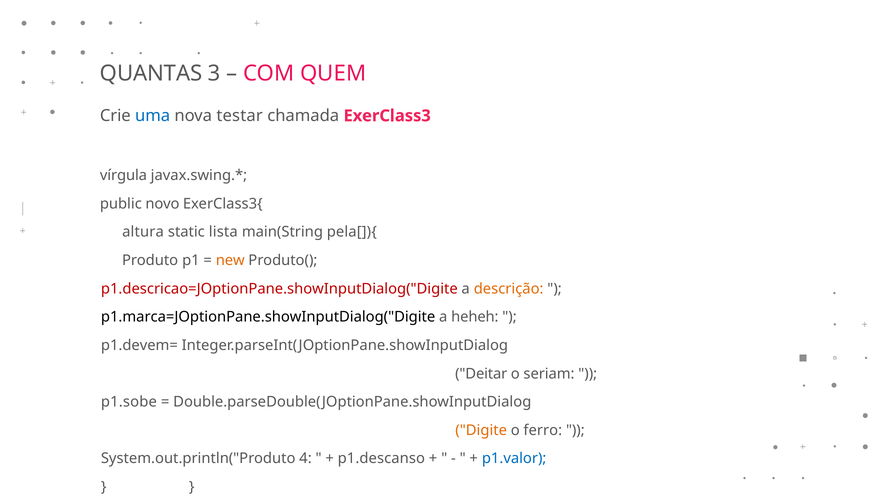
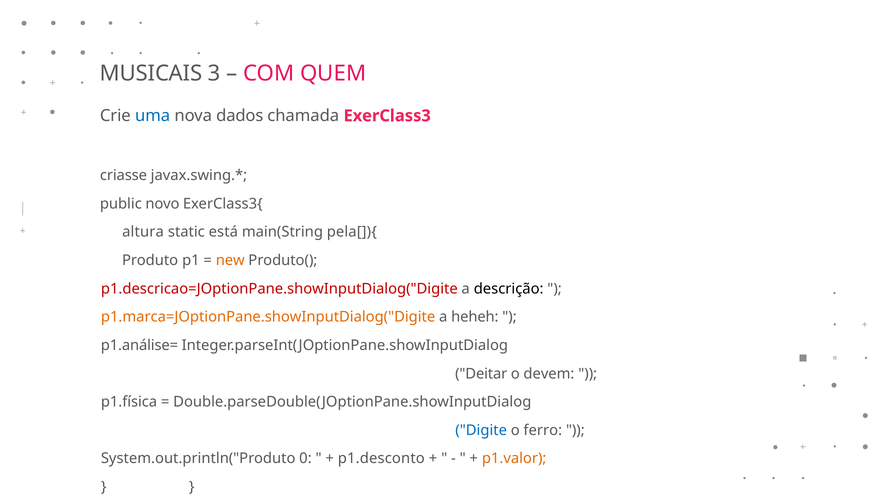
QUANTAS: QUANTAS -> MUSICAIS
testar: testar -> dados
vírgula: vírgula -> criasse
lista: lista -> está
descrição colour: orange -> black
p1.marca=JOptionPane.showInputDialog("Digite colour: black -> orange
p1.devem=: p1.devem= -> p1.análise=
seriam: seriam -> devem
p1.sobe: p1.sobe -> p1.física
Digite colour: orange -> blue
4: 4 -> 0
p1.descanso: p1.descanso -> p1.desconto
p1.valor colour: blue -> orange
